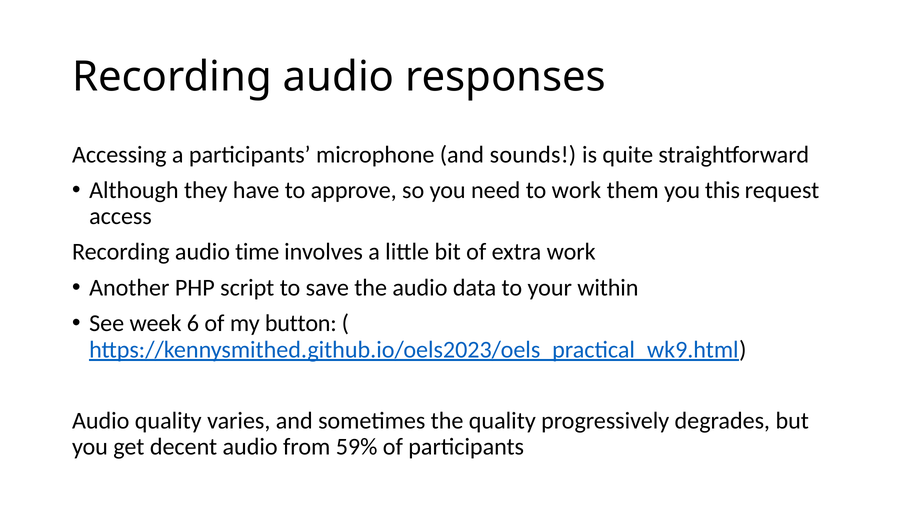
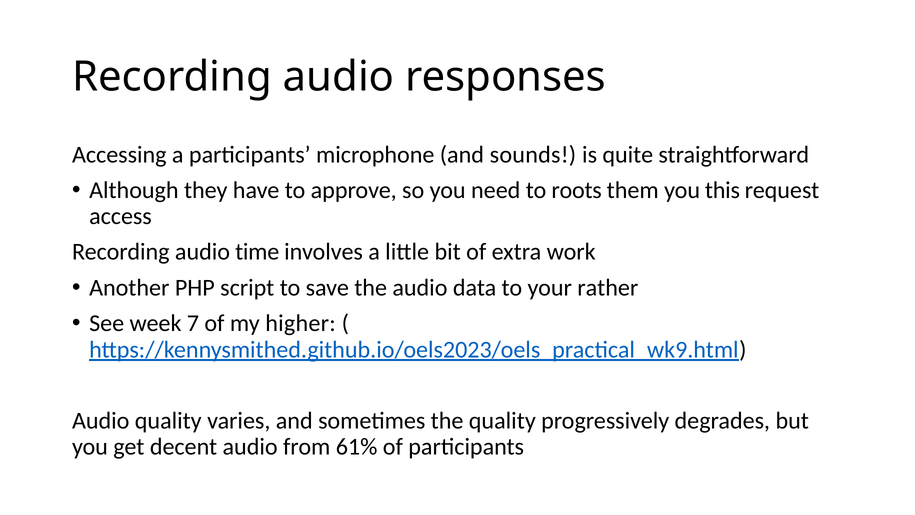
to work: work -> roots
within: within -> rather
6: 6 -> 7
button: button -> higher
59%: 59% -> 61%
